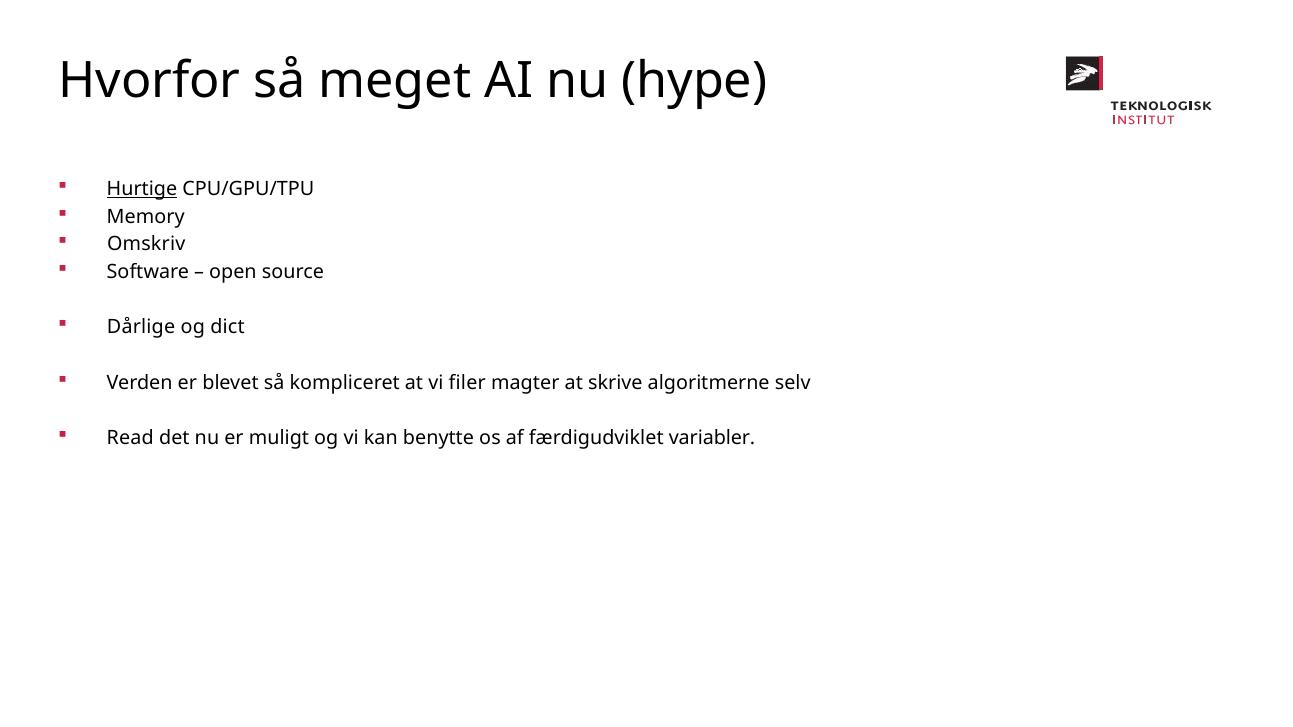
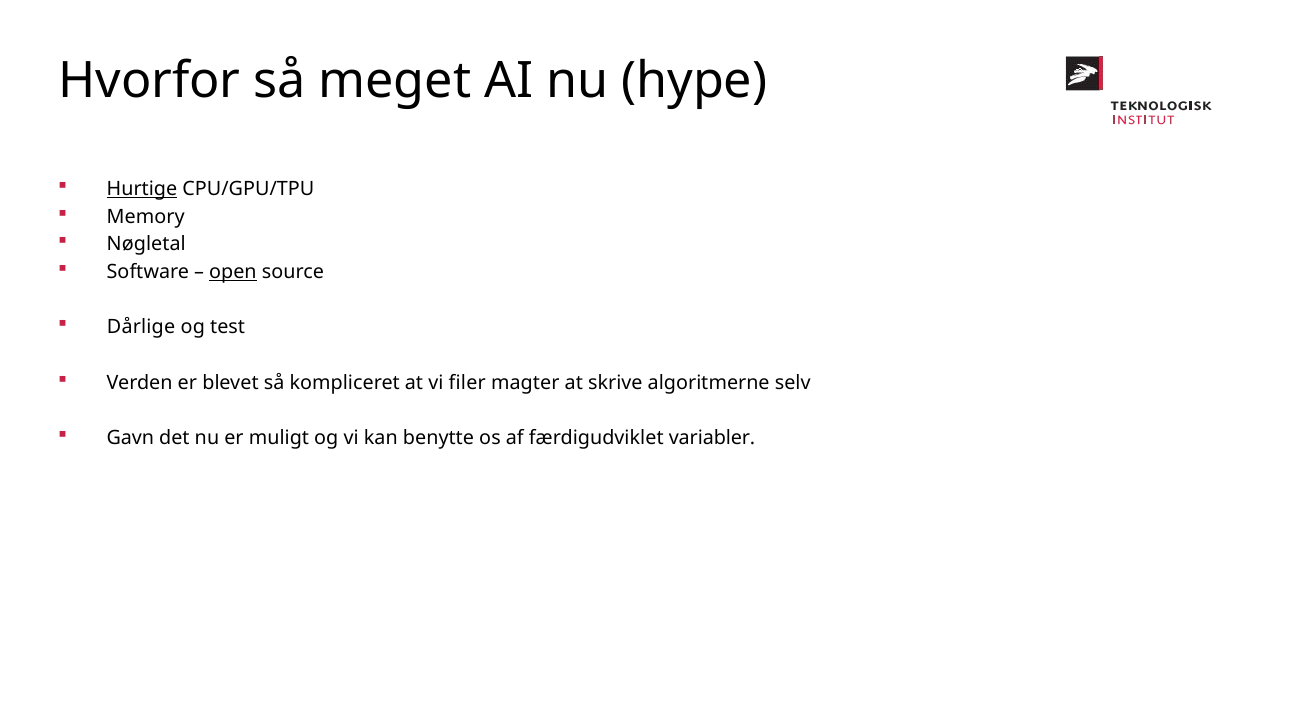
Omskriv: Omskriv -> Nøgletal
open underline: none -> present
dict: dict -> test
Read: Read -> Gavn
